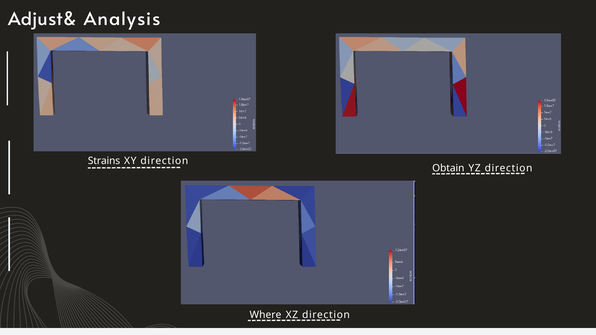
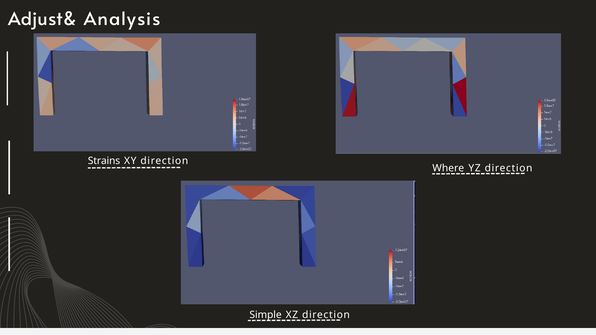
Obtain: Obtain -> Where
Where: Where -> Simple
